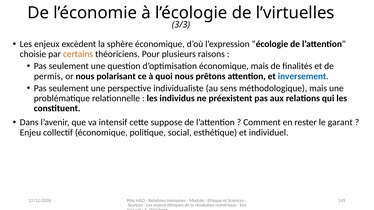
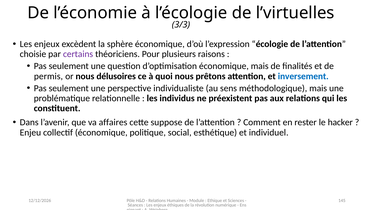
certains colour: orange -> purple
polarisant: polarisant -> délusoires
intensif: intensif -> affaires
garant: garant -> hacker
